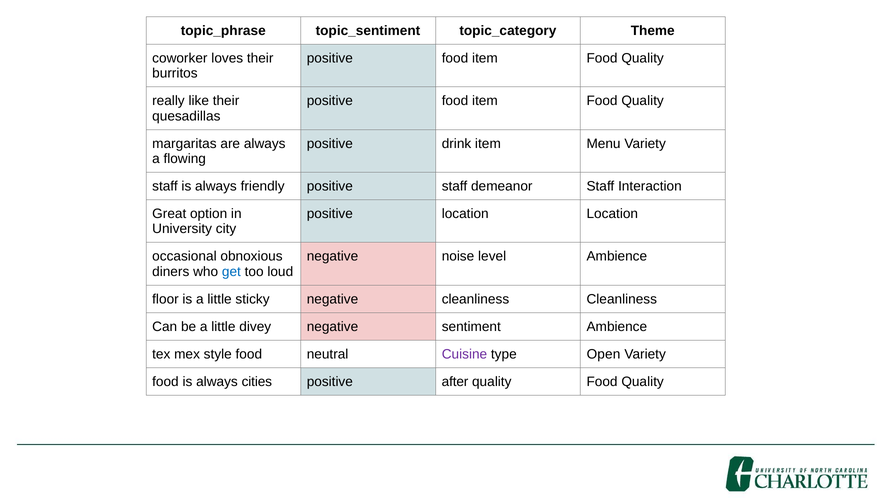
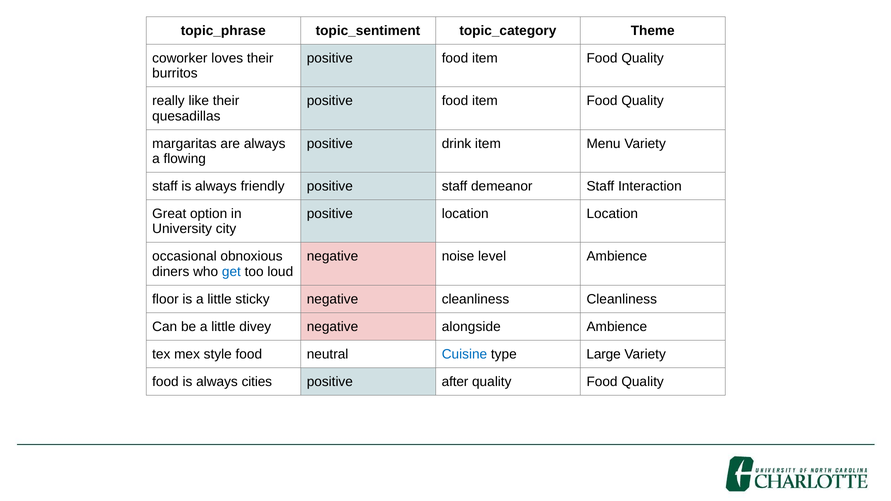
sentiment: sentiment -> alongside
Cuisine colour: purple -> blue
Open: Open -> Large
